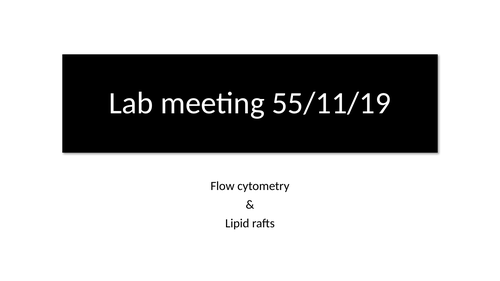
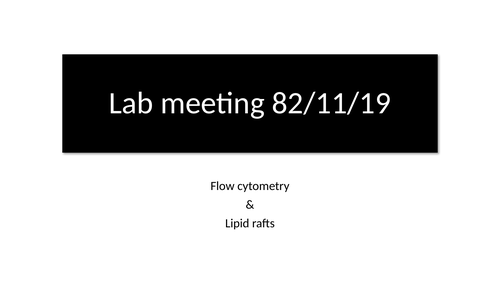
55/11/19: 55/11/19 -> 82/11/19
